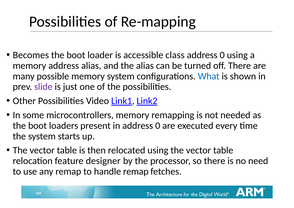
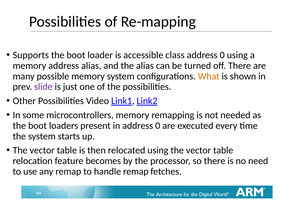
Becomes: Becomes -> Supports
What colour: blue -> orange
designer: designer -> becomes
